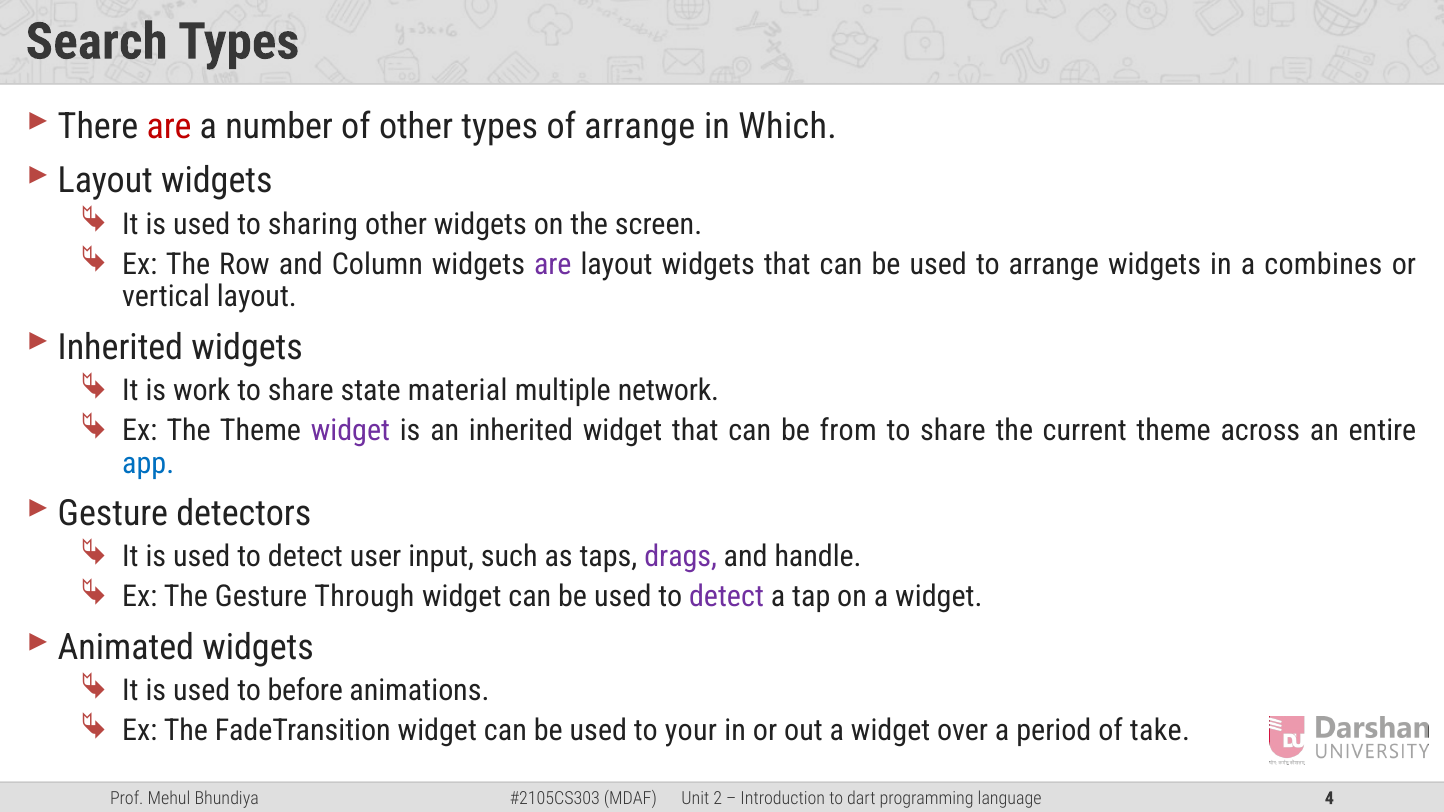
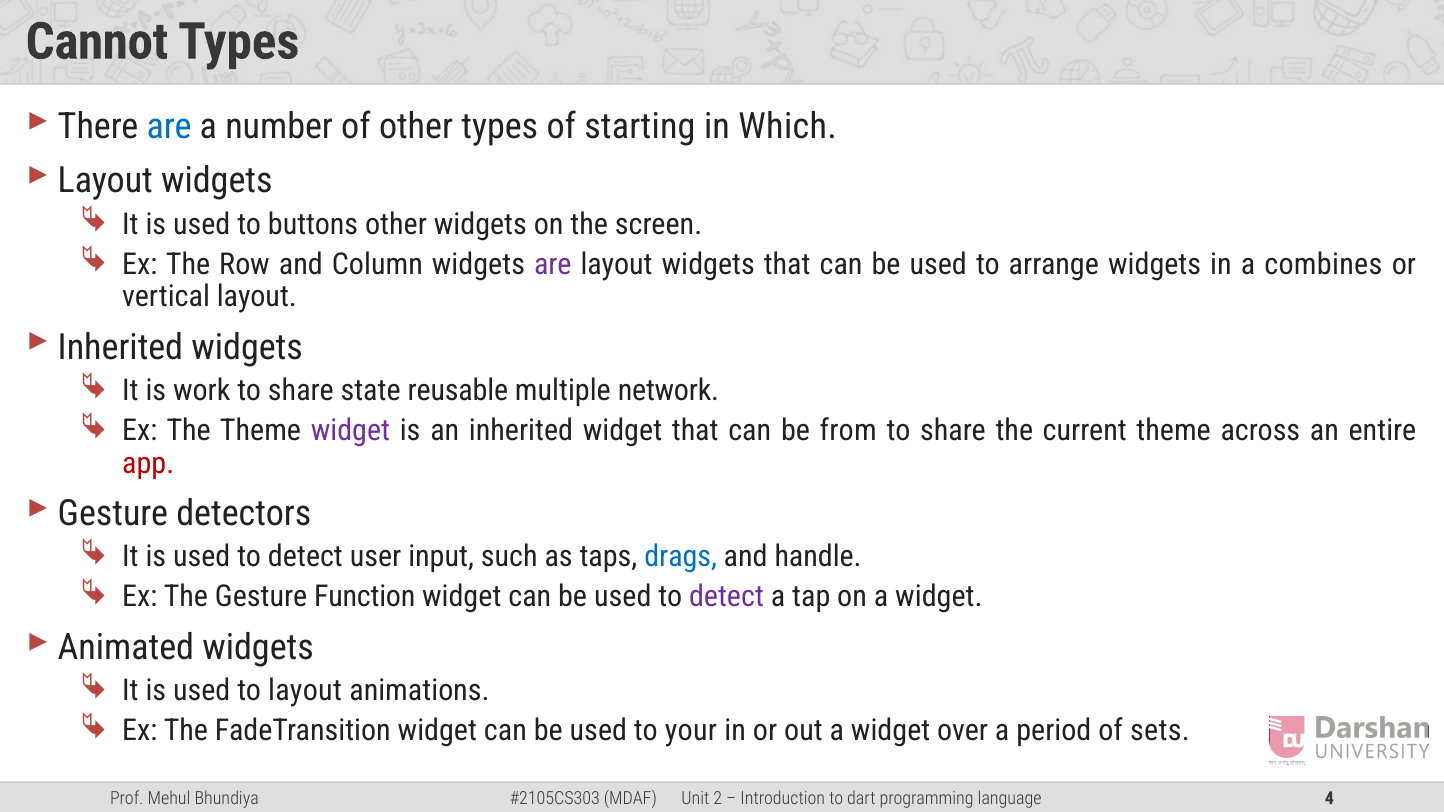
Search: Search -> Cannot
are at (169, 127) colour: red -> blue
of arrange: arrange -> starting
sharing: sharing -> buttons
material: material -> reusable
app colour: blue -> red
drags colour: purple -> blue
Through: Through -> Function
to before: before -> layout
take: take -> sets
